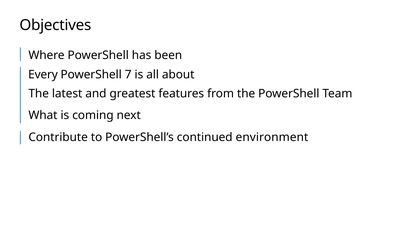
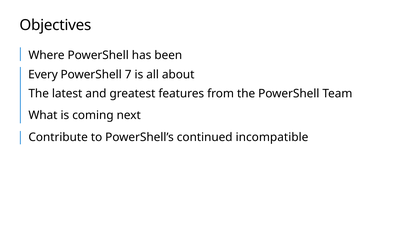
environment: environment -> incompatible
